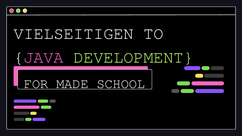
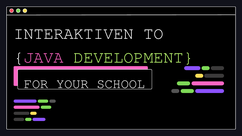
VIELSEITIGEN: VIELSEITIGEN -> INTERAKTIVEN
MADE: MADE -> YOUR
